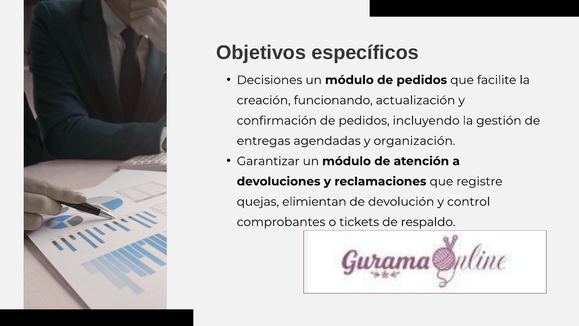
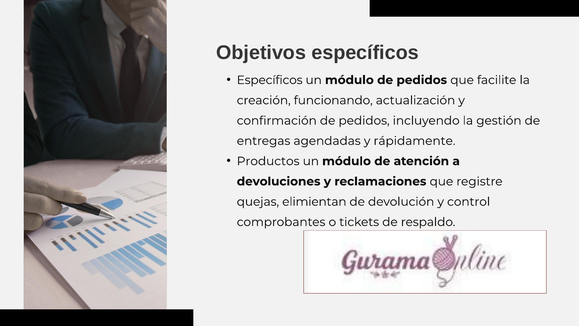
Decisiones at (270, 80): Decisiones -> Específicos
organización: organización -> rápidamente
Garantizar: Garantizar -> Productos
